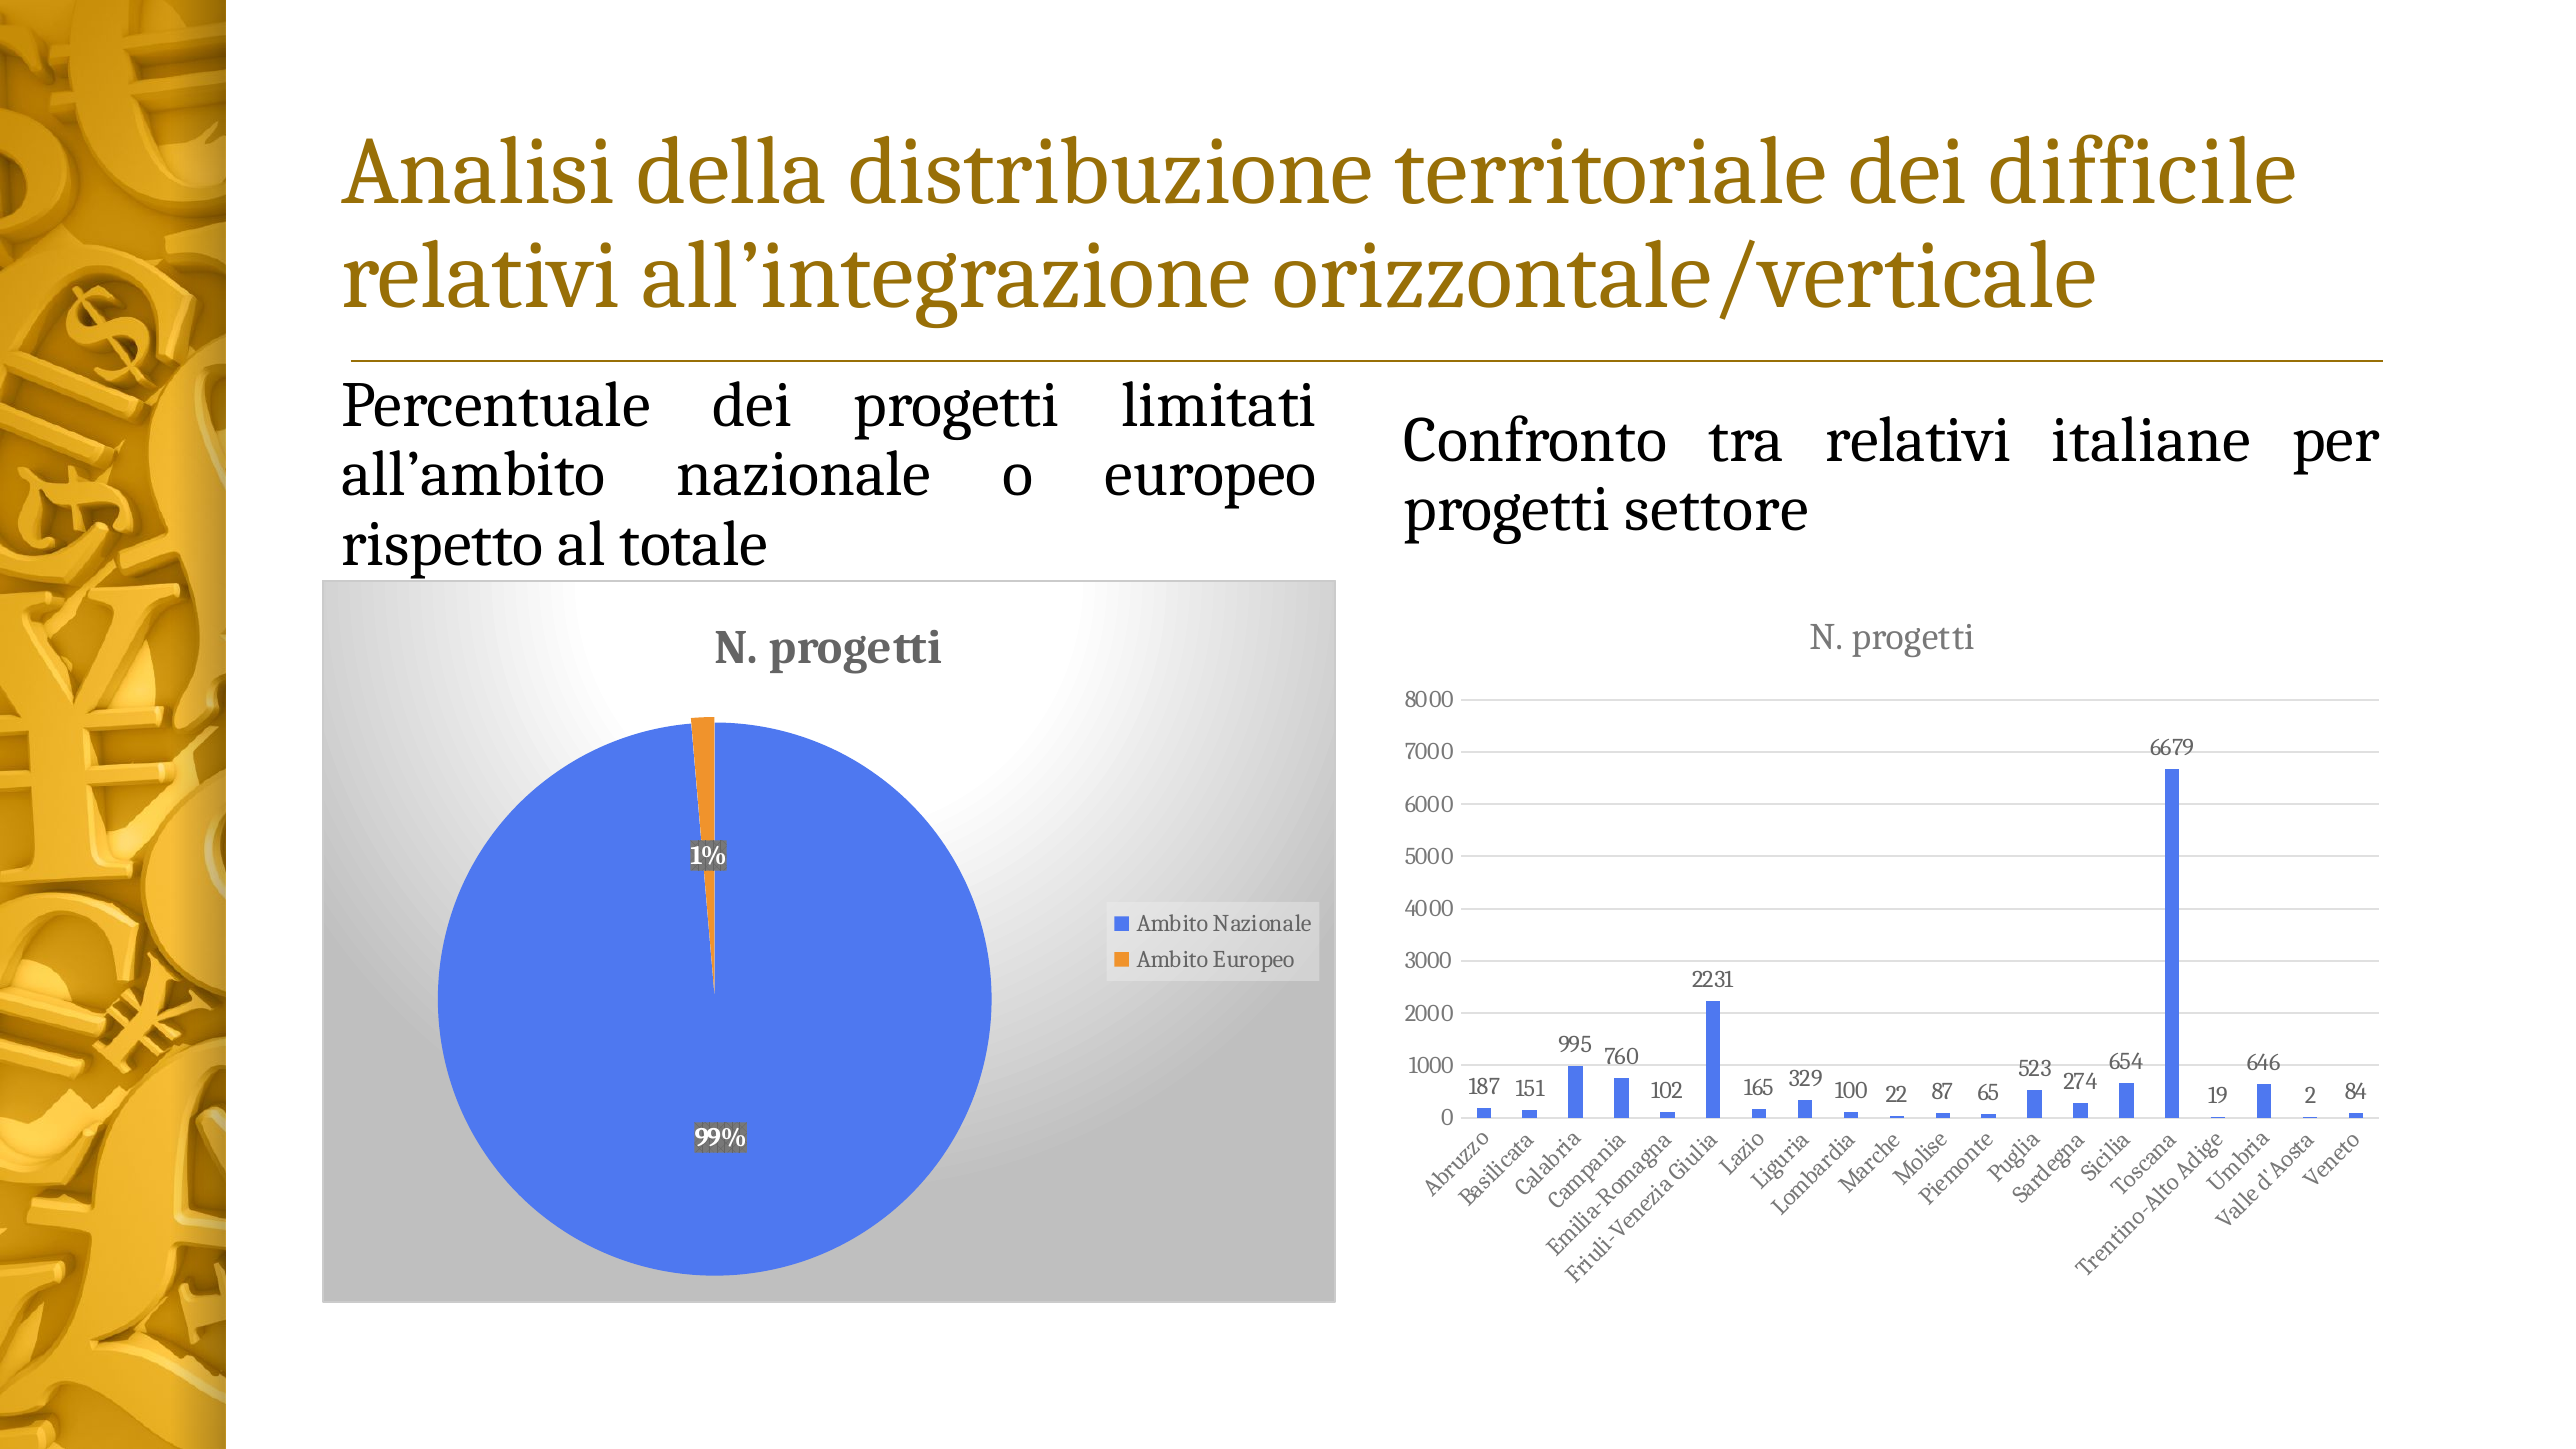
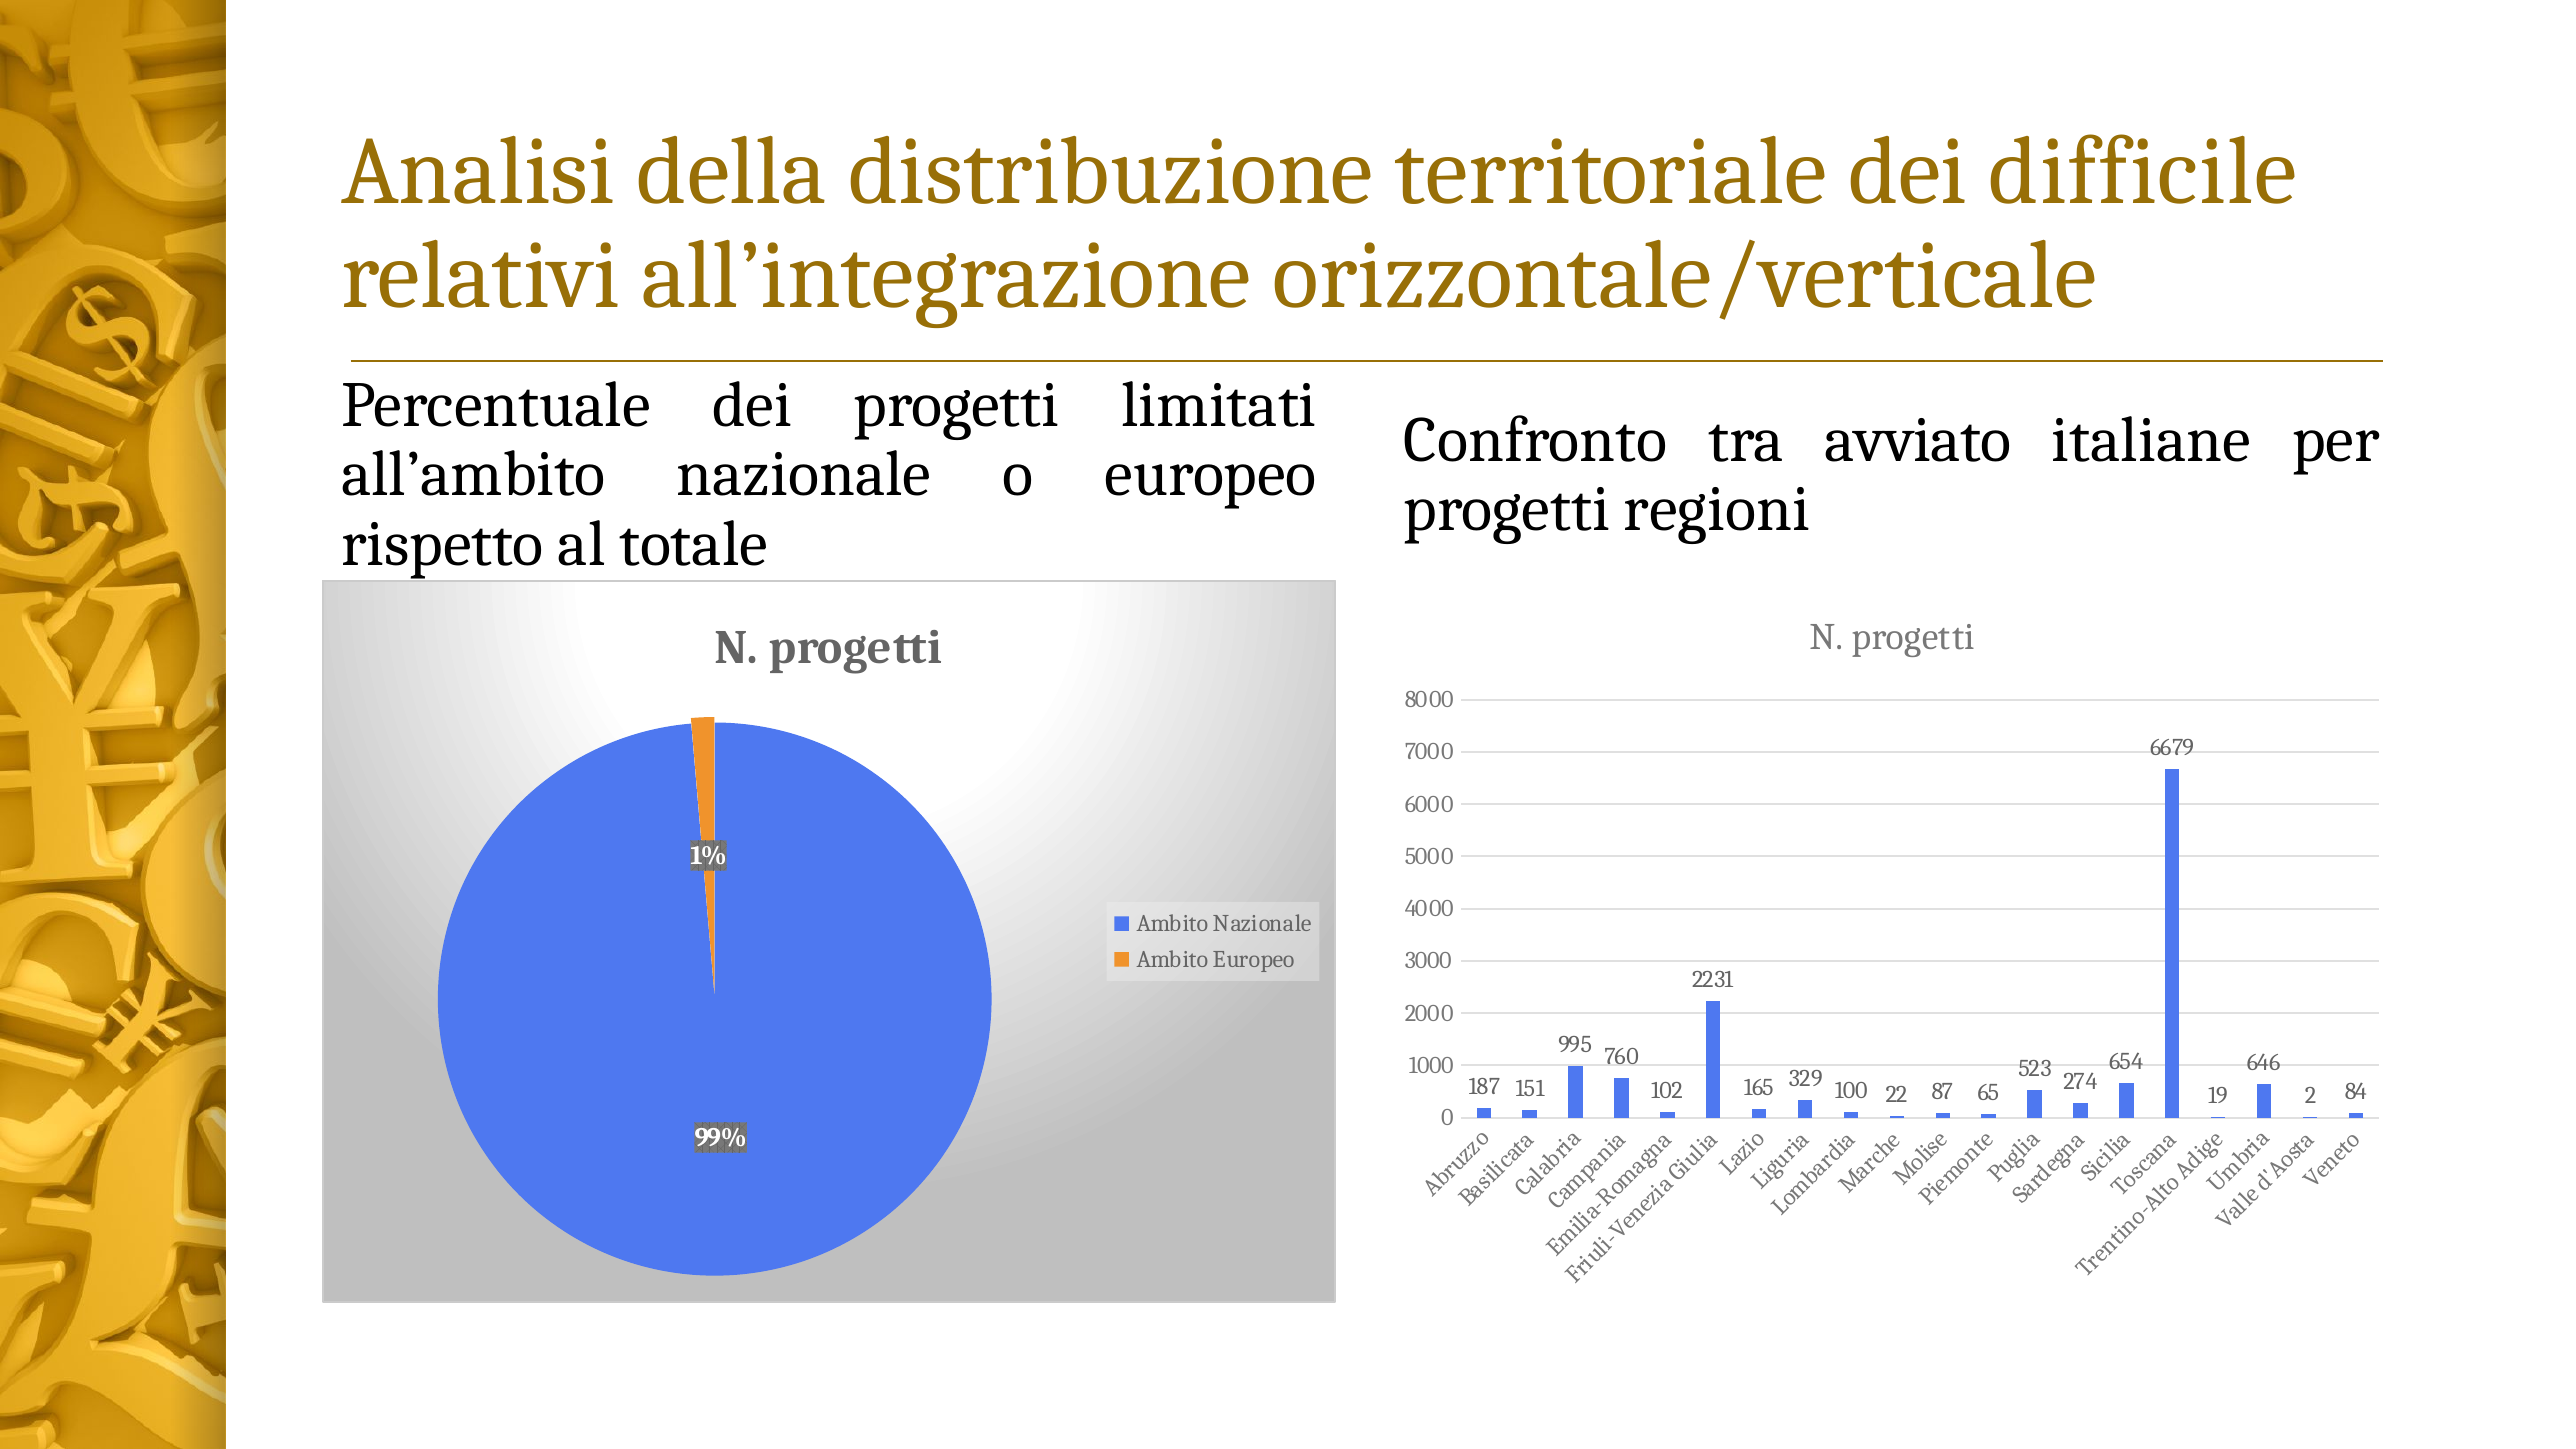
tra relativi: relativi -> avviato
settore: settore -> regioni
